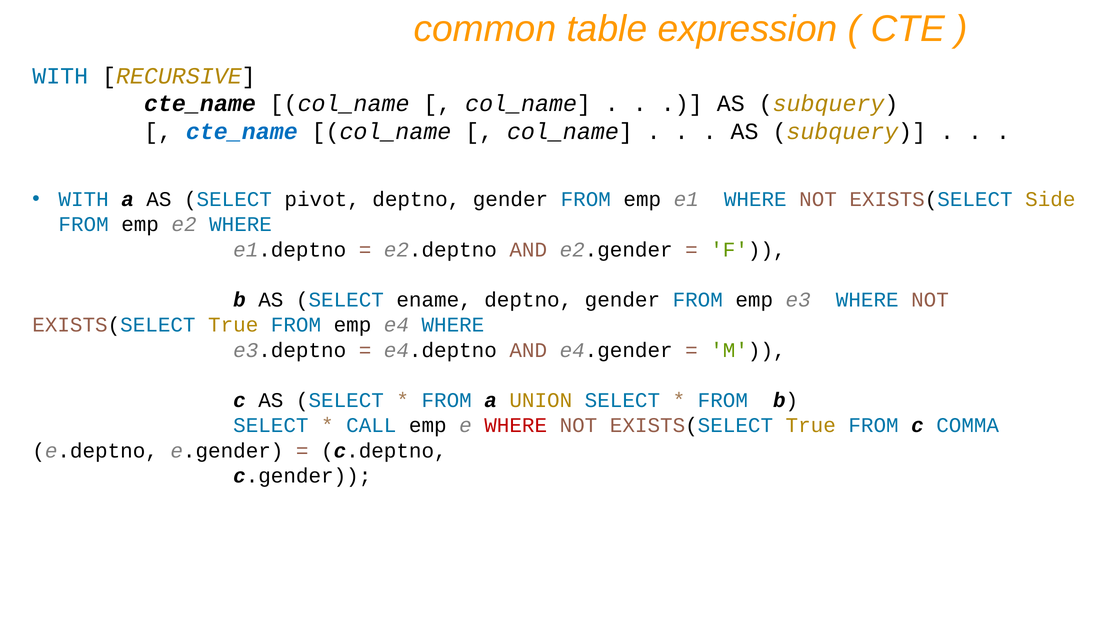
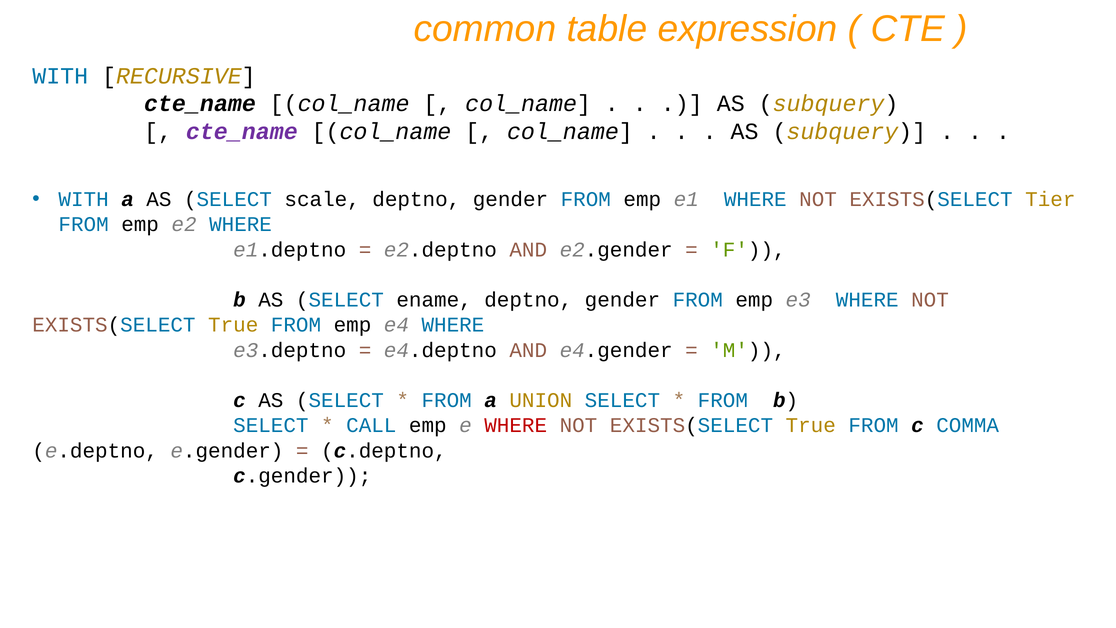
cte_name at (242, 132) colour: blue -> purple
pivot: pivot -> scale
Side: Side -> Tier
